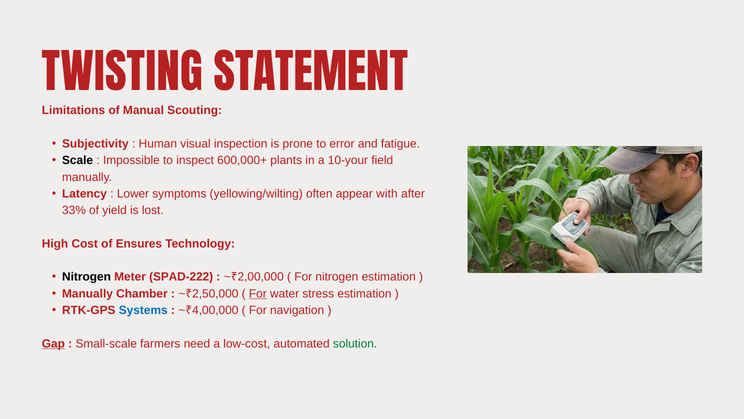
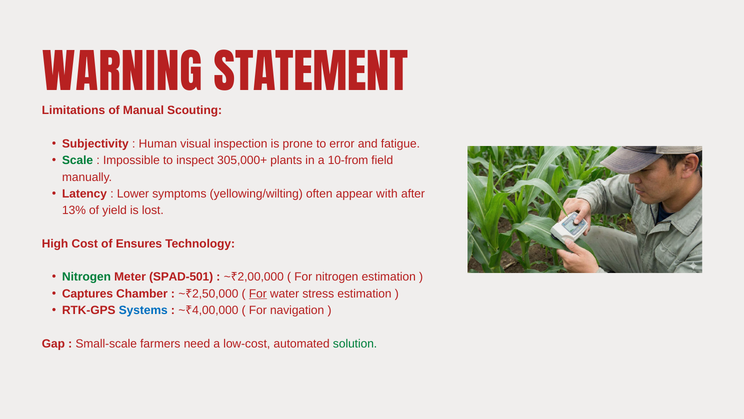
TWISTING: TWISTING -> WARNING
Scale colour: black -> green
600,000+: 600,000+ -> 305,000+
10-your: 10-your -> 10-from
33%: 33% -> 13%
Nitrogen at (86, 277) colour: black -> green
SPAD-222: SPAD-222 -> SPAD-501
Manually at (87, 293): Manually -> Captures
Gap underline: present -> none
